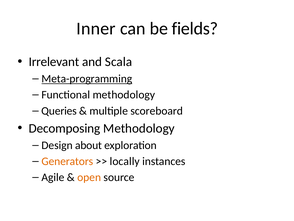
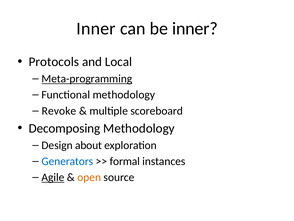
be fields: fields -> inner
Irrelevant: Irrelevant -> Protocols
Scala: Scala -> Local
Queries: Queries -> Revoke
Generators colour: orange -> blue
locally: locally -> formal
Agile underline: none -> present
